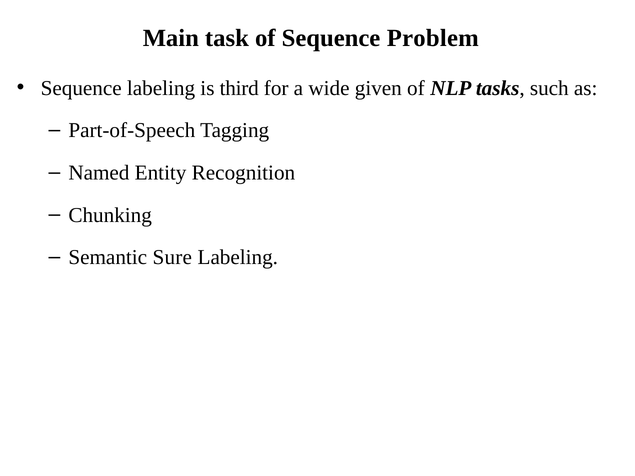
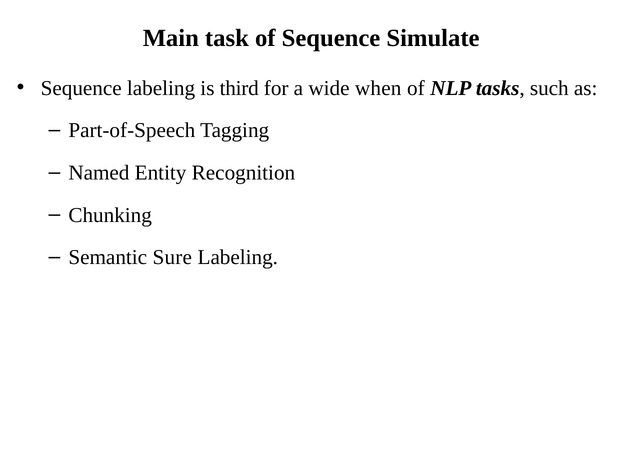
Problem: Problem -> Simulate
given: given -> when
